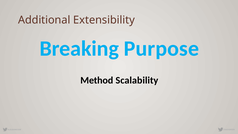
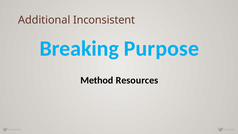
Extensibility: Extensibility -> Inconsistent
Scalability: Scalability -> Resources
